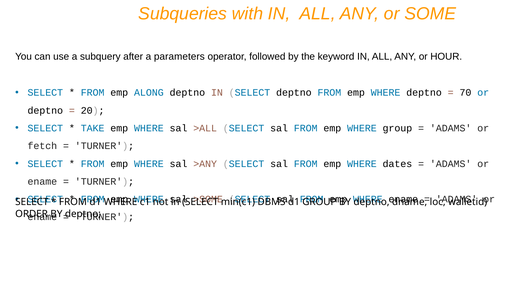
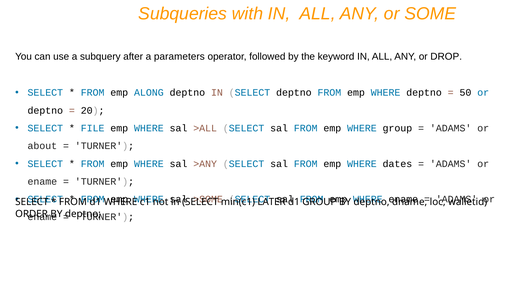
HOUR: HOUR -> DROP
70: 70 -> 50
TAKE: TAKE -> FILE
fetch: fetch -> about
DBMS: DBMS -> LATER
